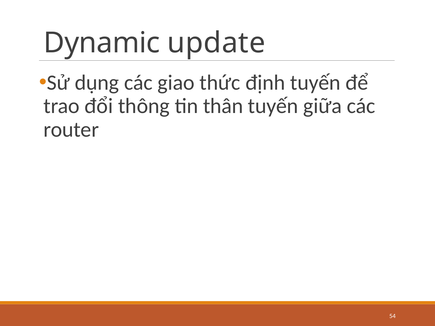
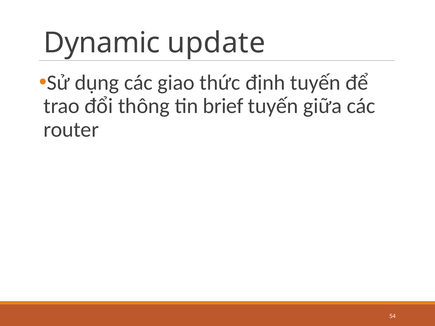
thân: thân -> brief
